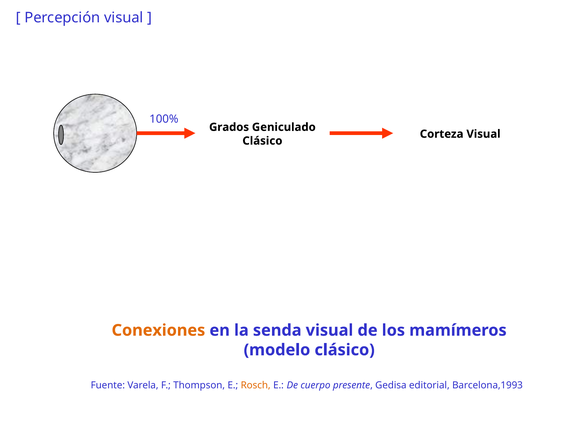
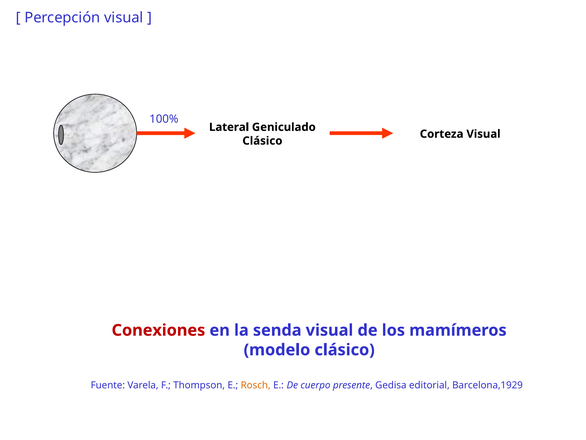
Grados: Grados -> Lateral
Conexiones colour: orange -> red
Barcelona,1993: Barcelona,1993 -> Barcelona,1929
